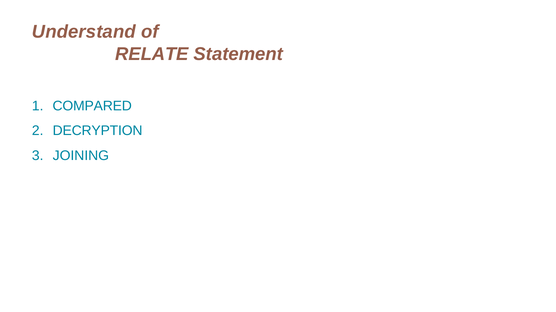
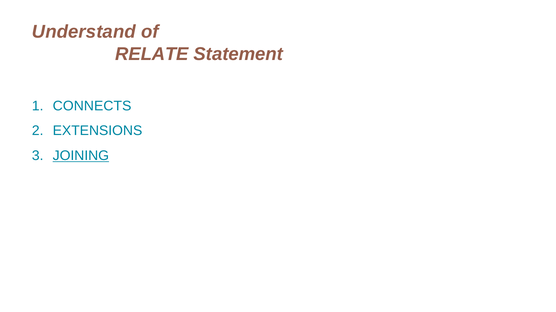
COMPARED: COMPARED -> CONNECTS
DECRYPTION: DECRYPTION -> EXTENSIONS
JOINING underline: none -> present
